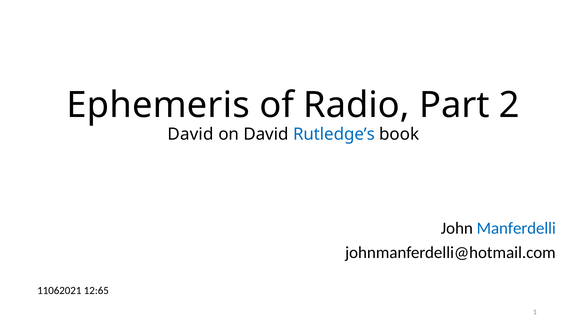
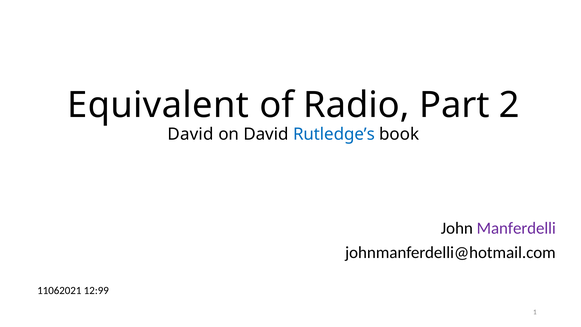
Ephemeris: Ephemeris -> Equivalent
Manferdelli colour: blue -> purple
12:65: 12:65 -> 12:99
